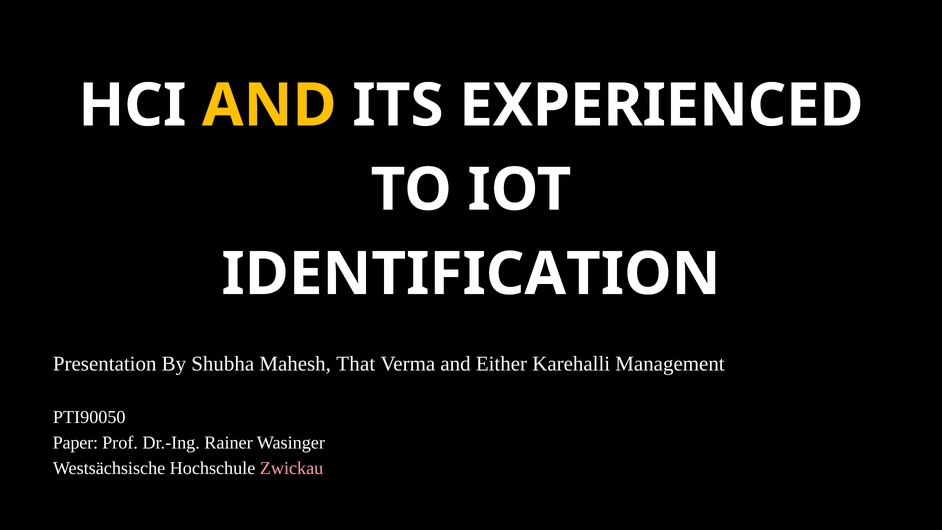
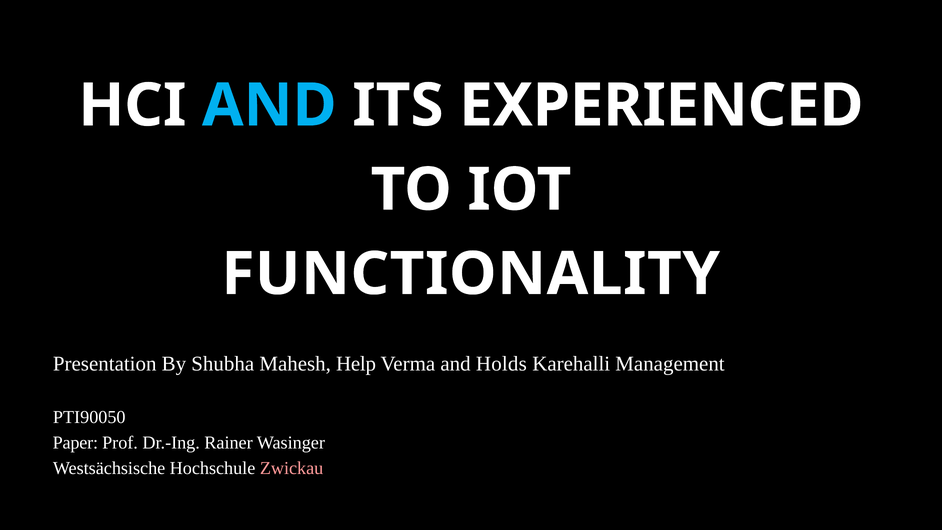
AND at (269, 106) colour: yellow -> light blue
IDENTIFICATION: IDENTIFICATION -> FUNCTIONALITY
That: That -> Help
Either: Either -> Holds
